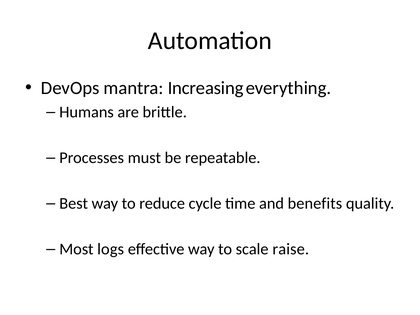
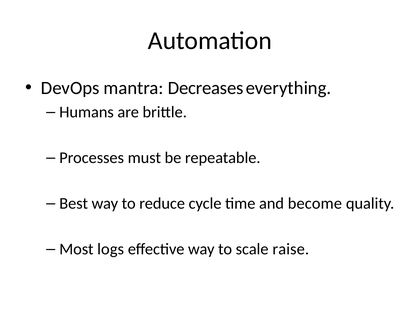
Increasing: Increasing -> Decreases
benefits: benefits -> become
